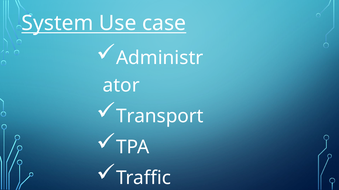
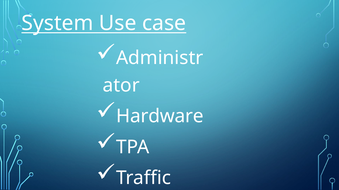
Transport: Transport -> Hardware
